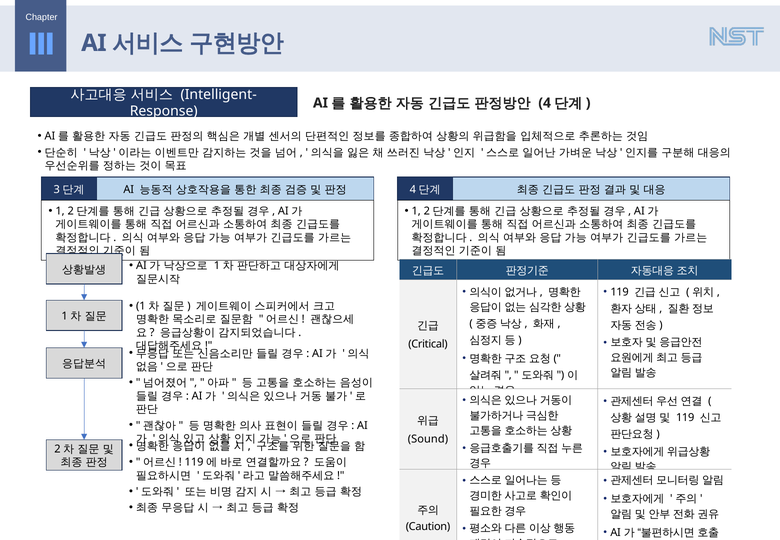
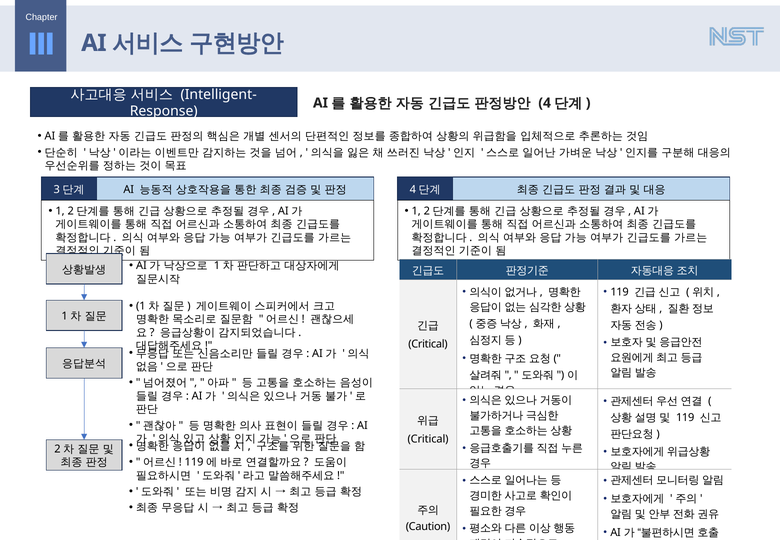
Sound at (428, 439): Sound -> Critical
